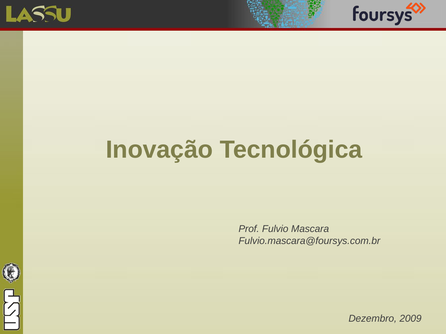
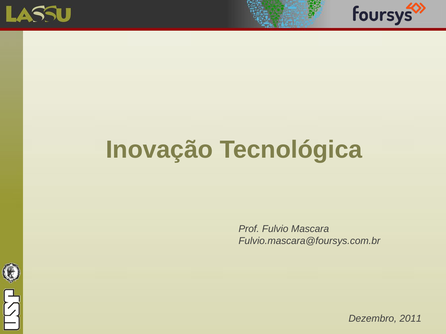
2009: 2009 -> 2011
